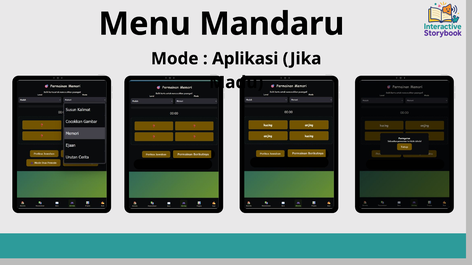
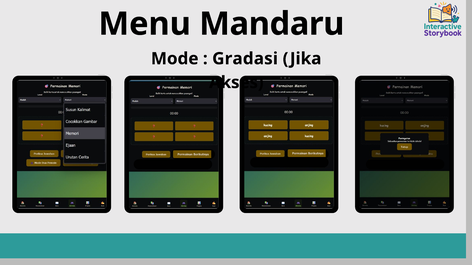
Aplikasi: Aplikasi -> Gradasi
Madu: Madu -> Akses
